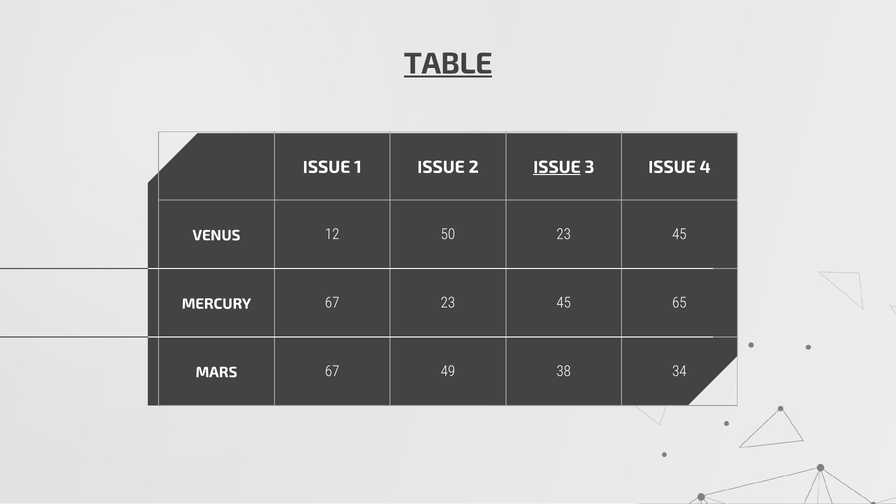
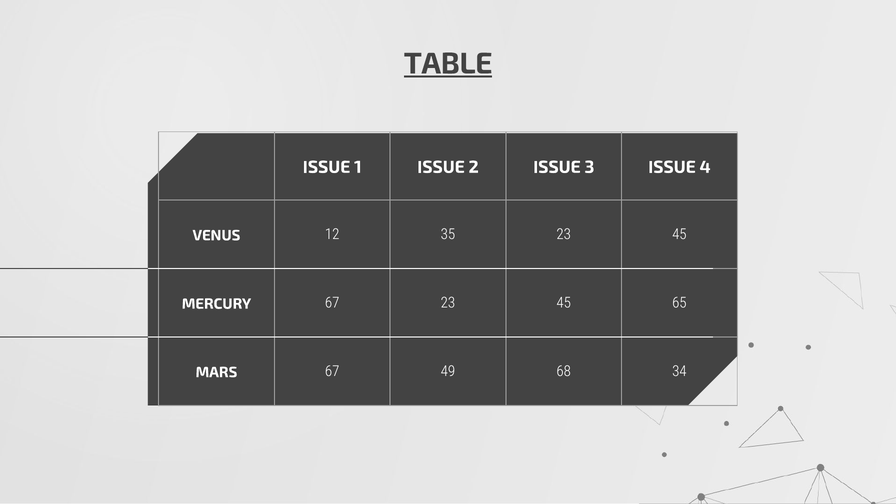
ISSUE at (557, 167) underline: present -> none
50: 50 -> 35
38: 38 -> 68
